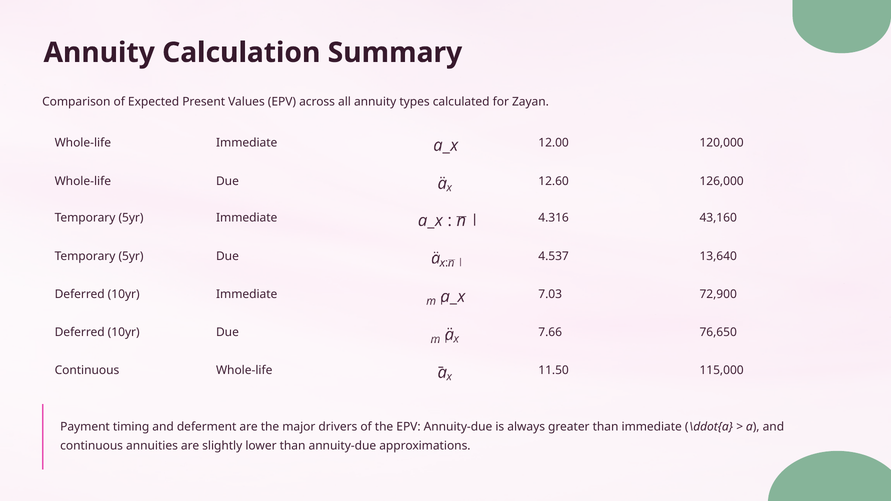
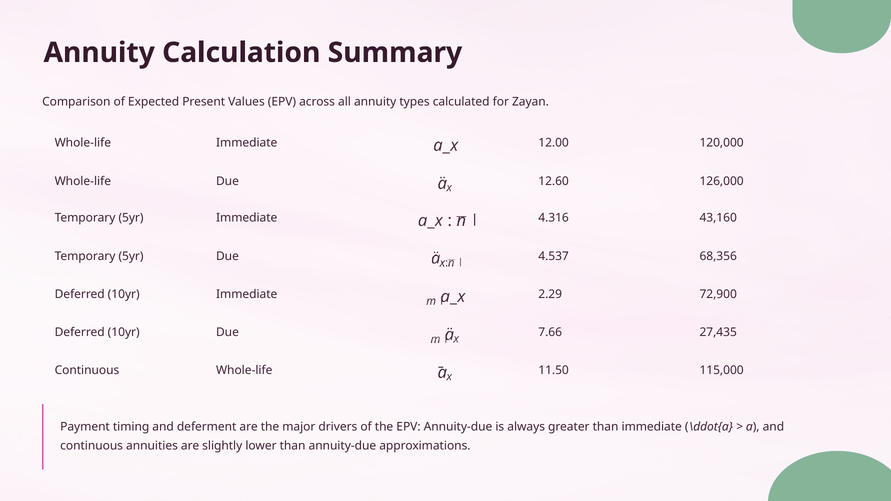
13,640: 13,640 -> 68,356
7.03: 7.03 -> 2.29
76,650: 76,650 -> 27,435
